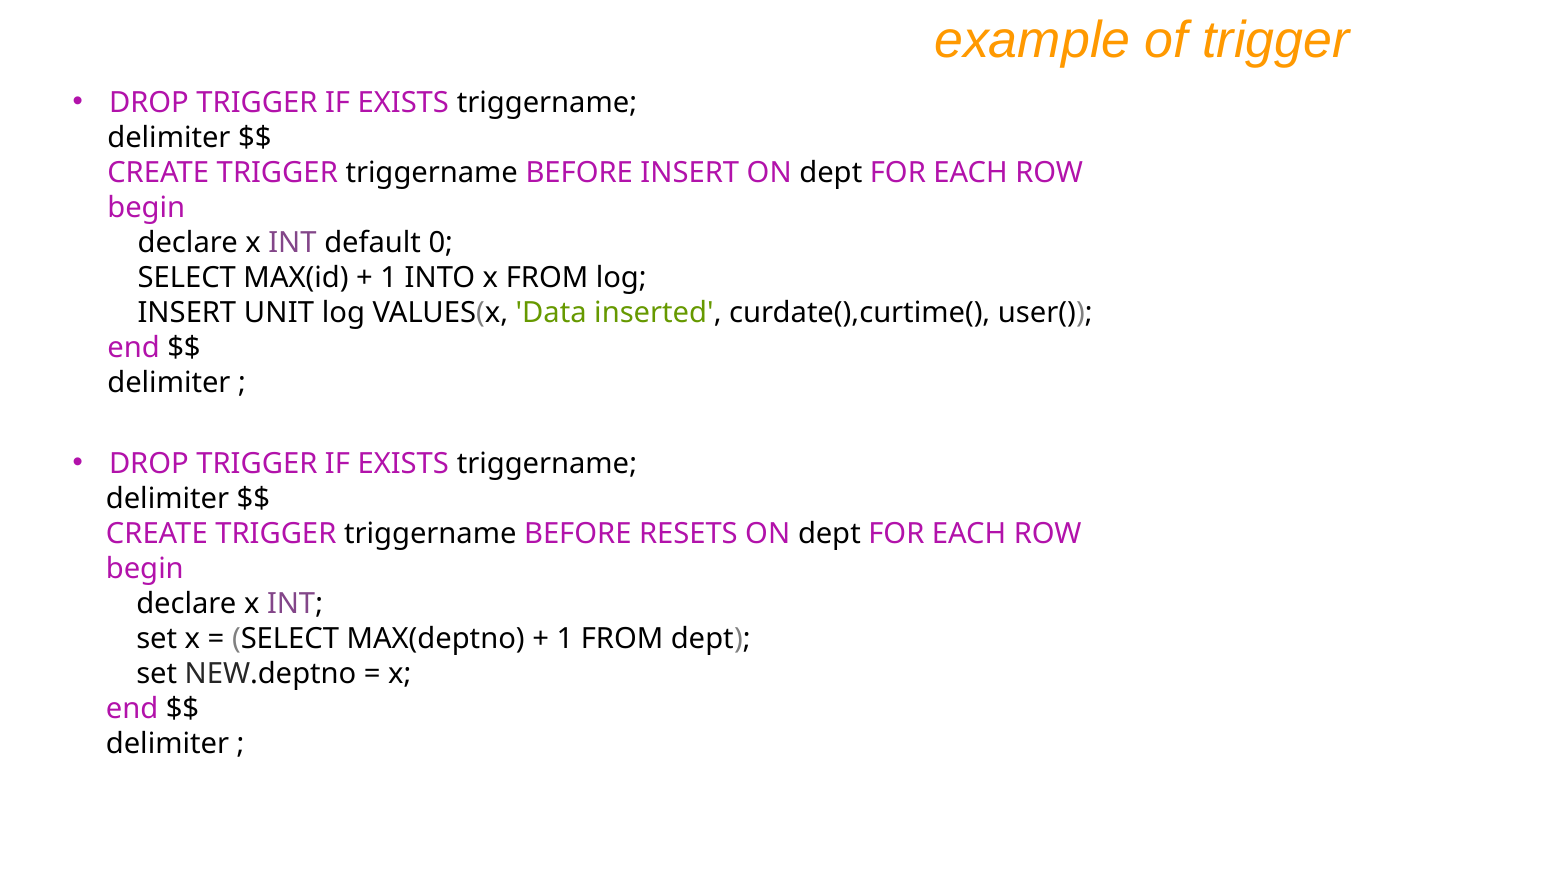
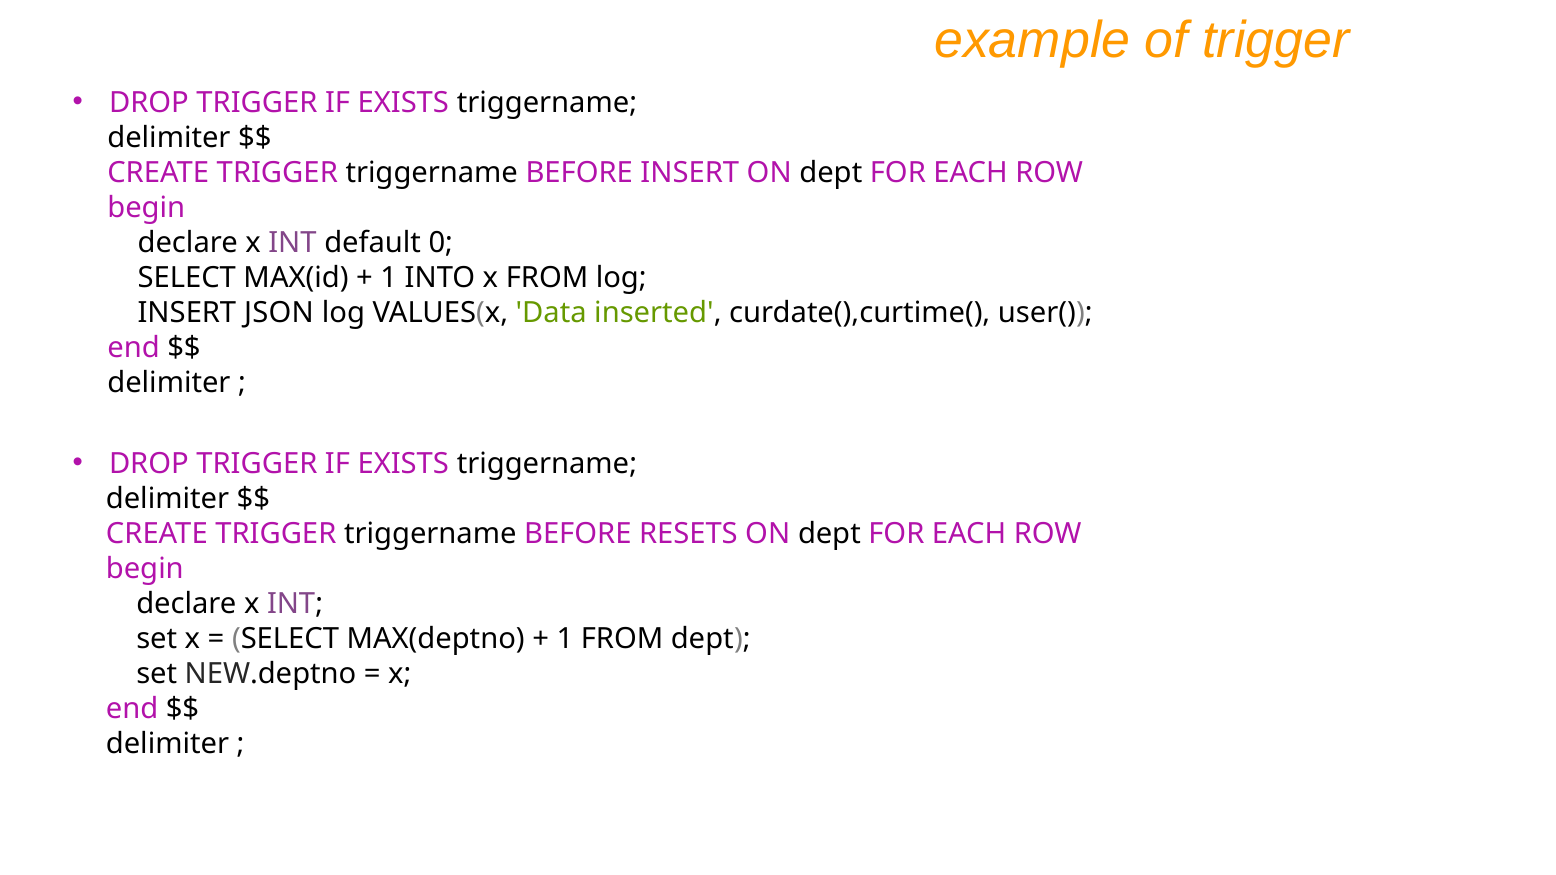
UNIT: UNIT -> JSON
